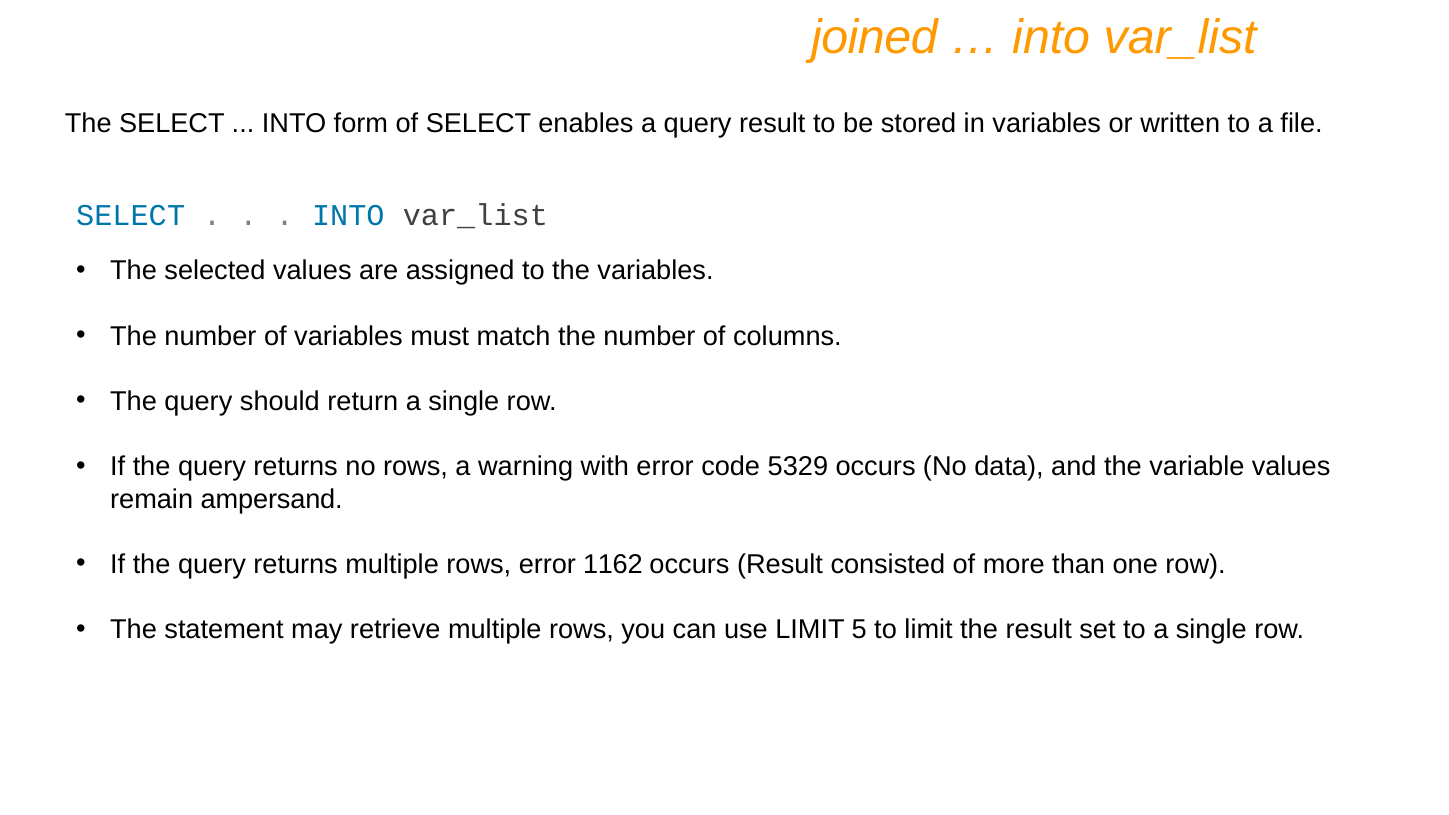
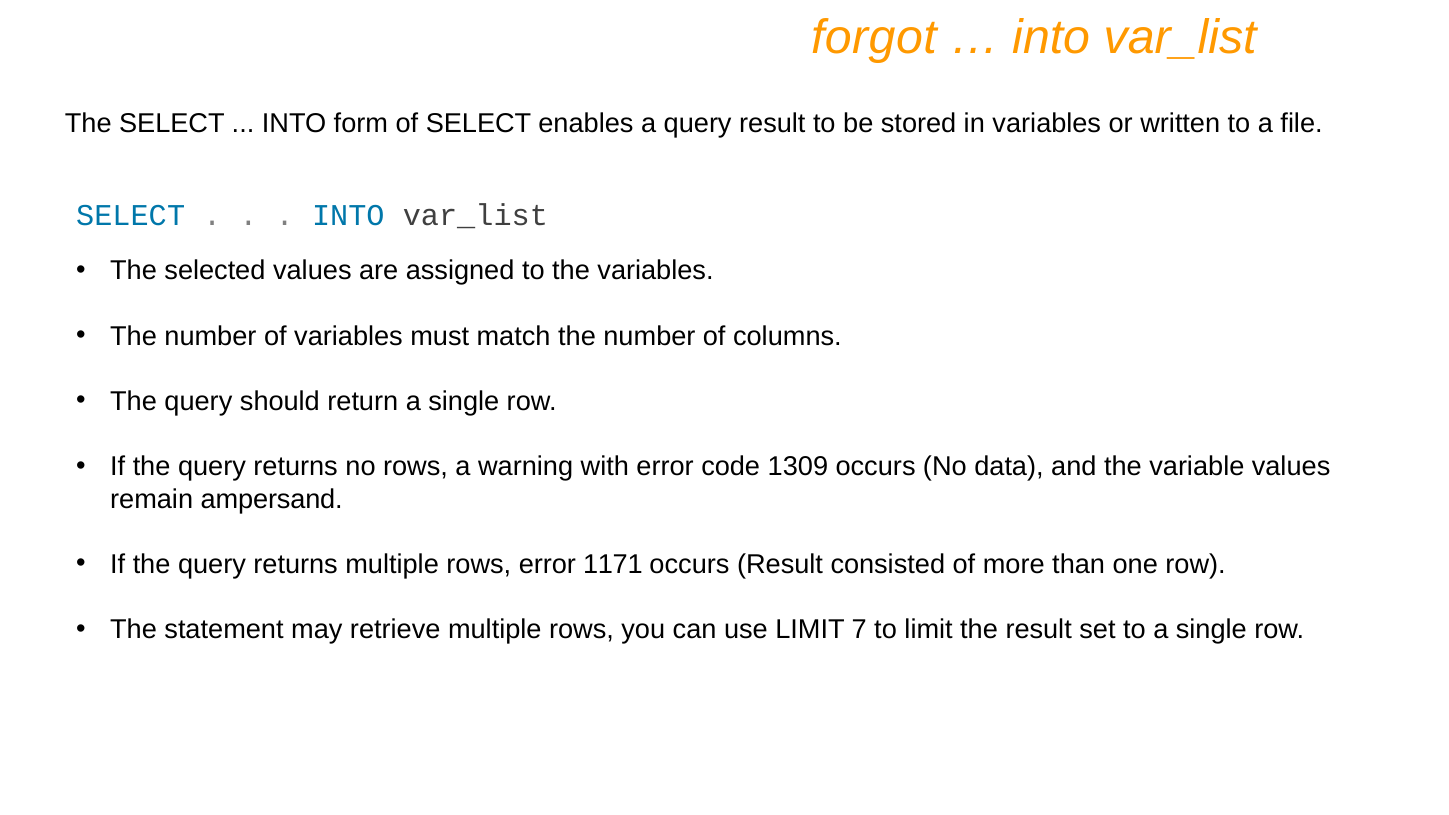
joined: joined -> forgot
5329: 5329 -> 1309
1162: 1162 -> 1171
5: 5 -> 7
